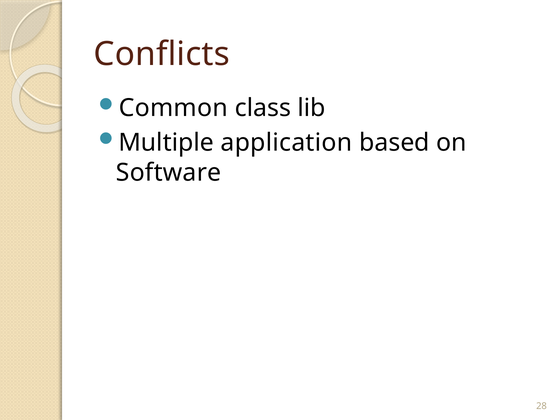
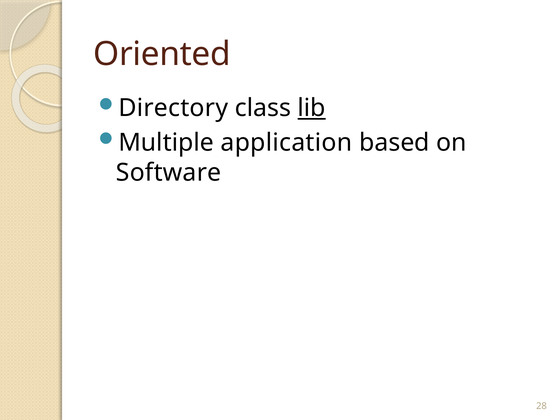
Conflicts: Conflicts -> Oriented
Common: Common -> Directory
lib underline: none -> present
